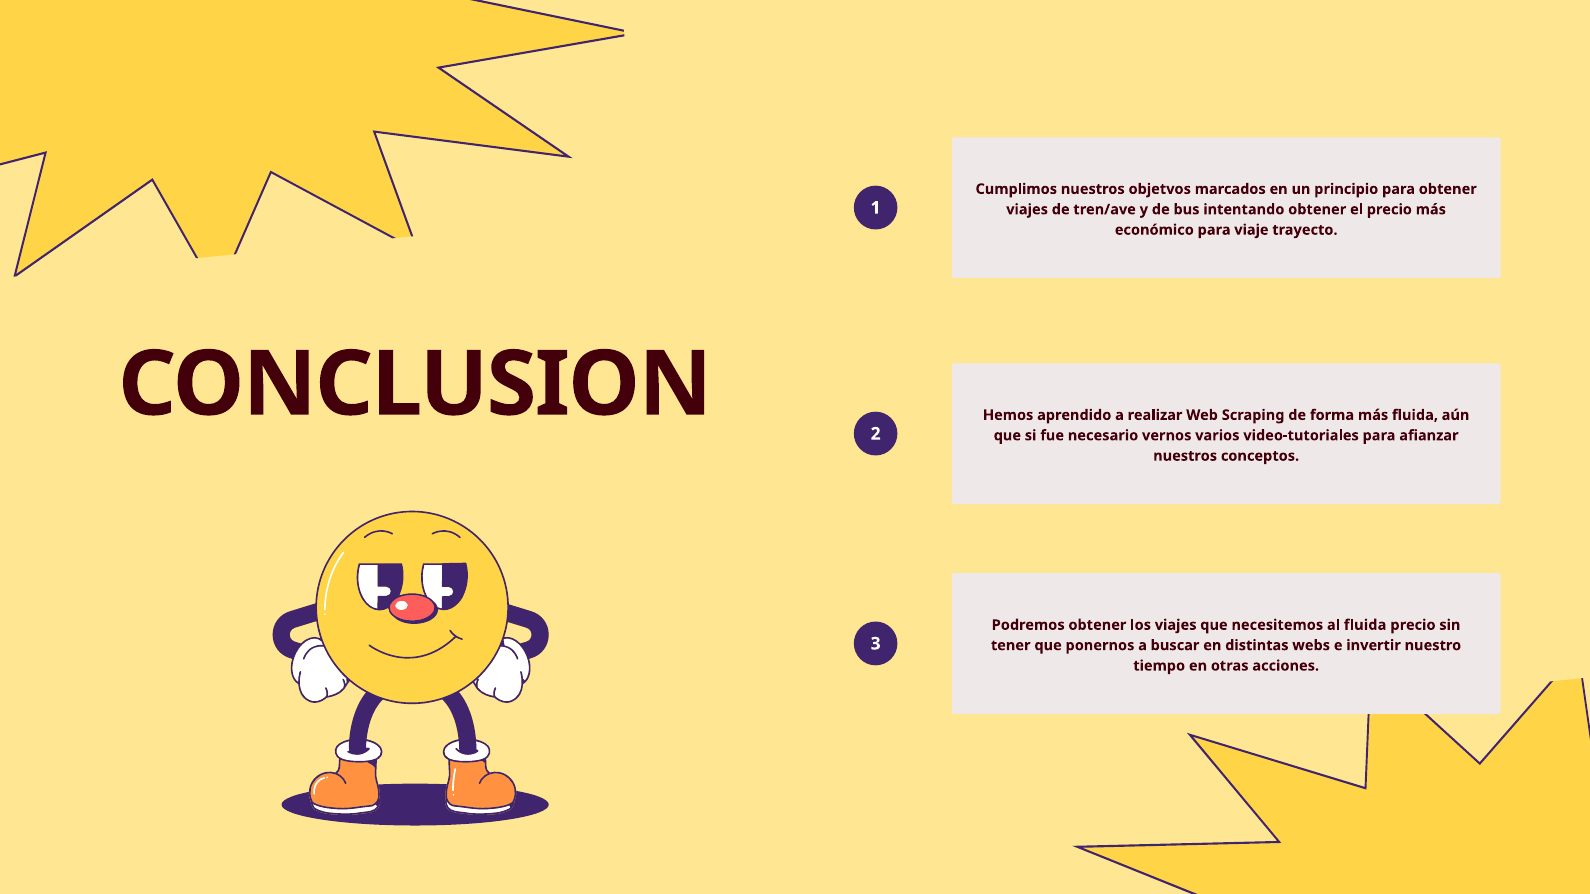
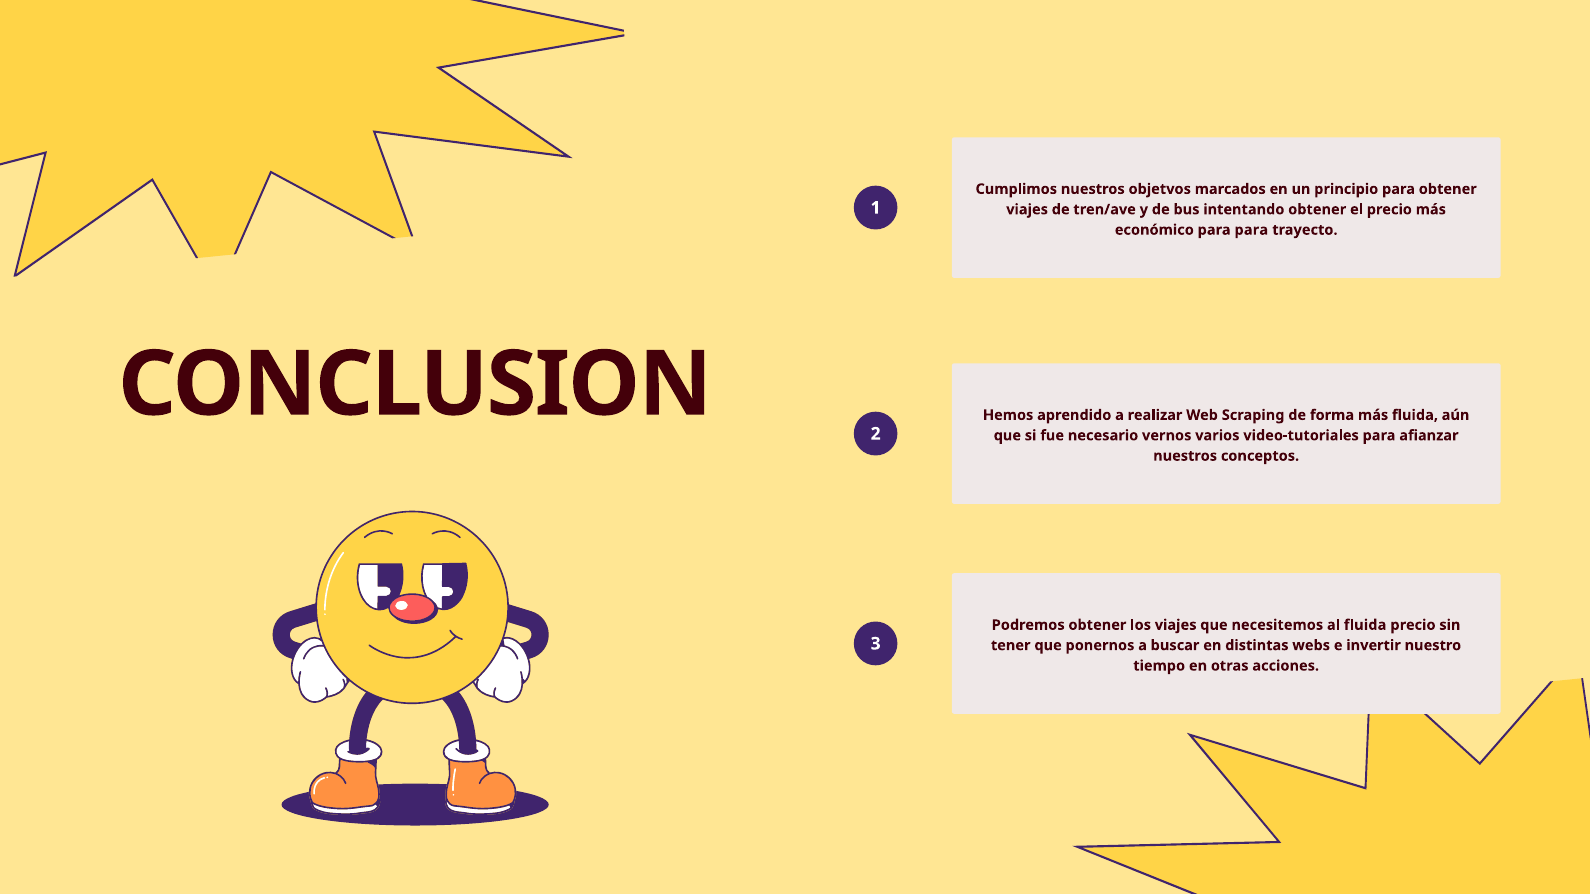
para viaje: viaje -> para
